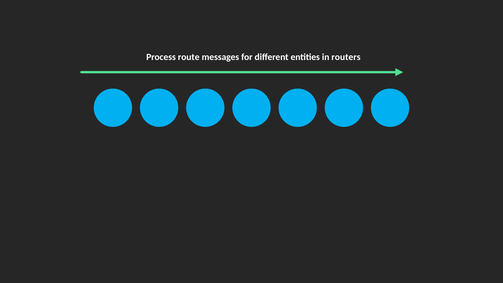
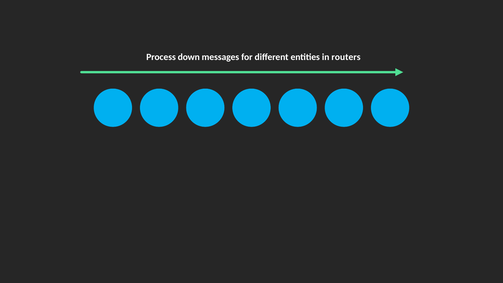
route: route -> down
